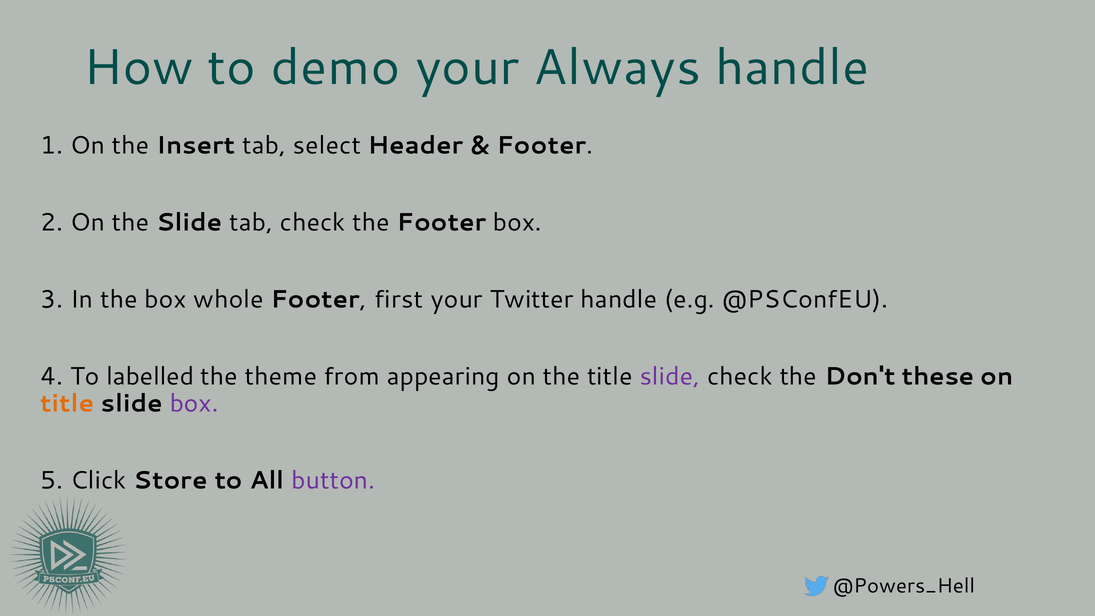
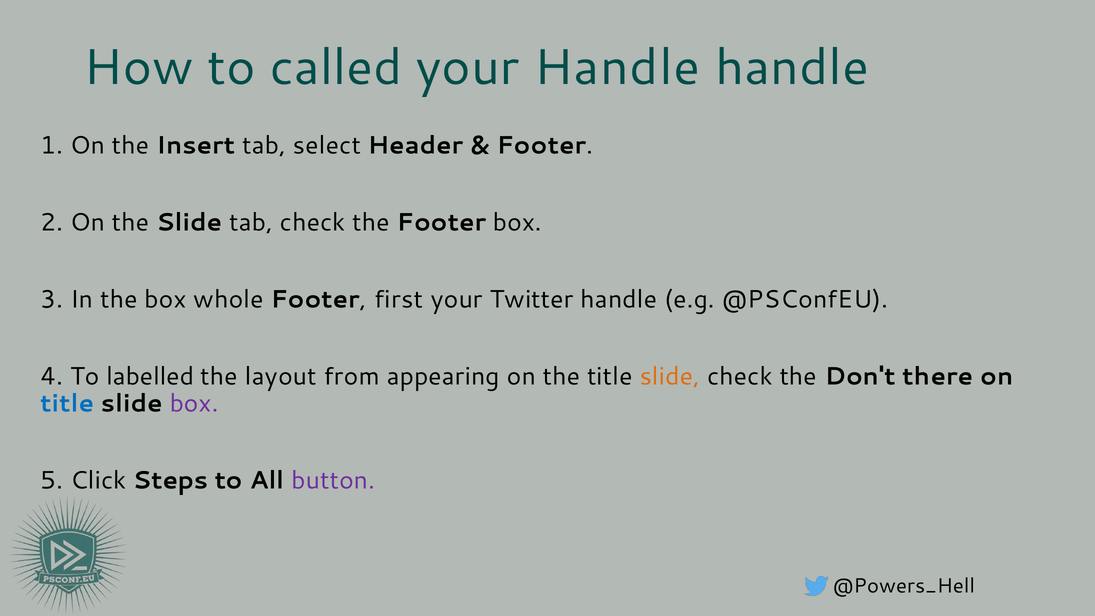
demo: demo -> called
your Always: Always -> Handle
theme: theme -> layout
slide at (670, 376) colour: purple -> orange
these: these -> there
title at (67, 403) colour: orange -> blue
Store: Store -> Steps
